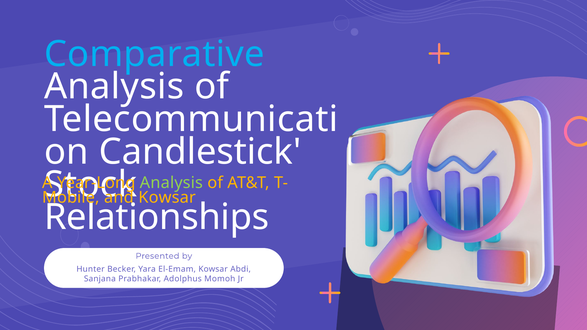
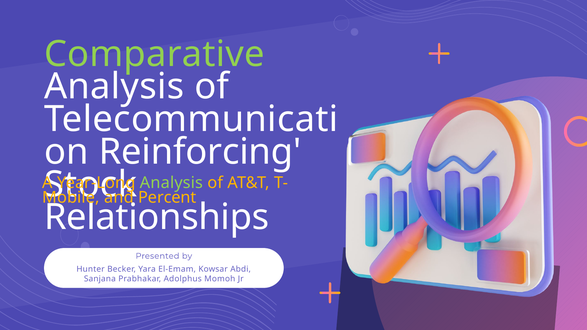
Comparative colour: light blue -> light green
Candlestick: Candlestick -> Reinforcing
Kowsar at (167, 198): Kowsar -> Percent
